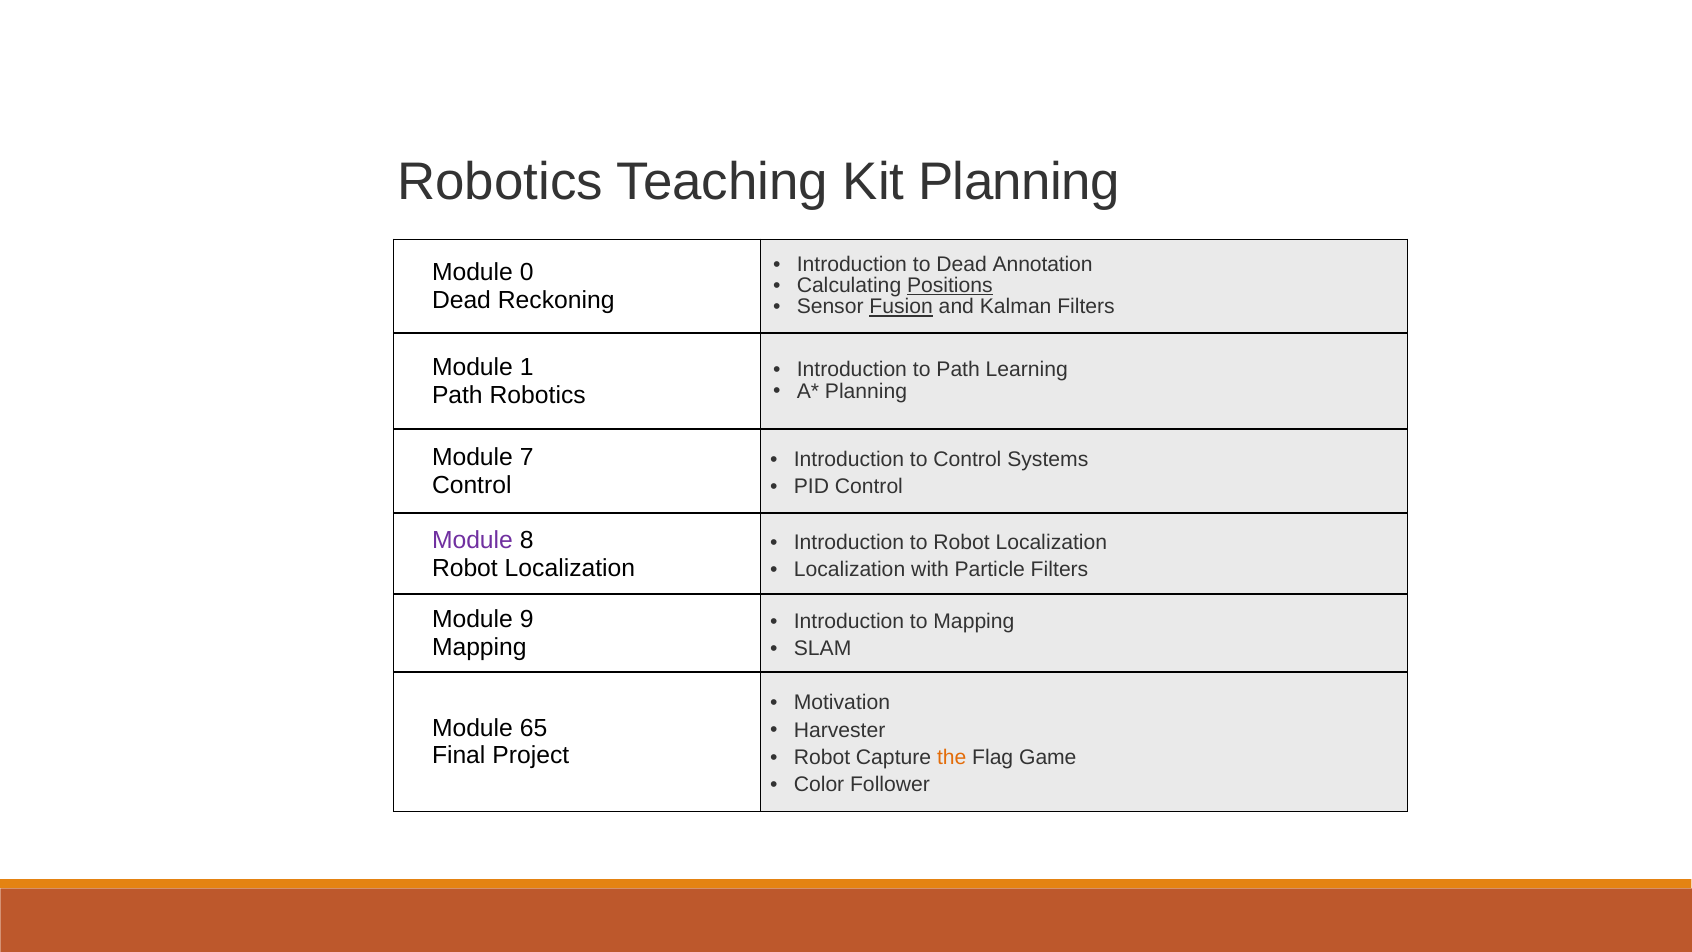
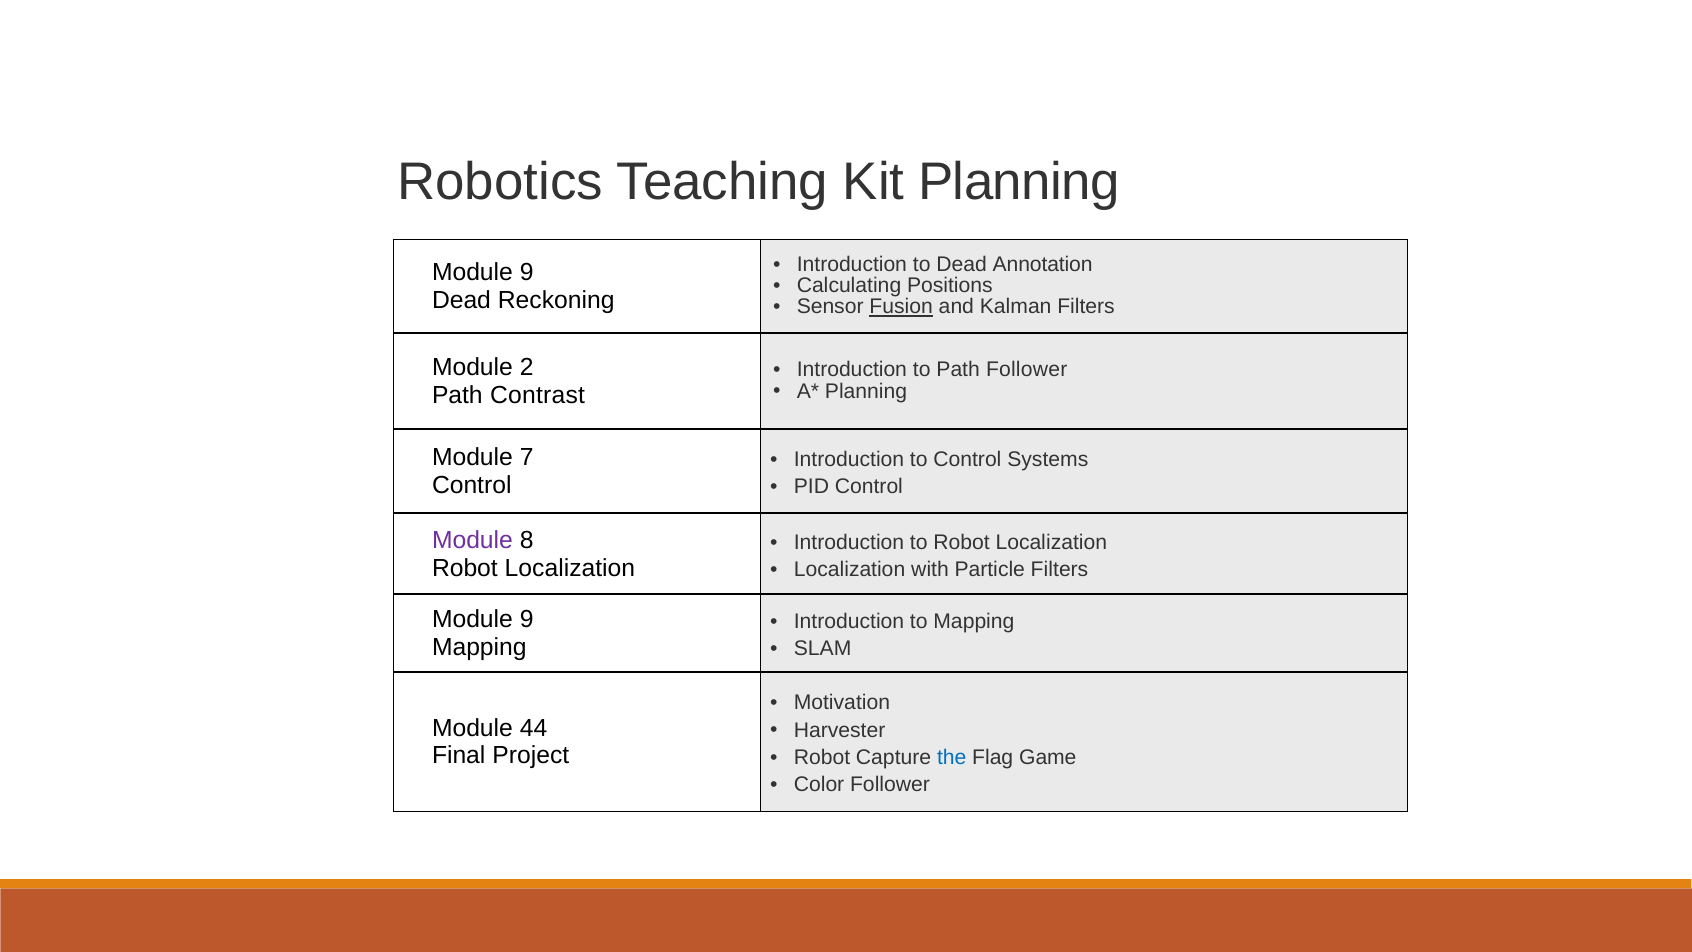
0 at (527, 273): 0 -> 9
Positions underline: present -> none
1: 1 -> 2
Path Learning: Learning -> Follower
Path Robotics: Robotics -> Contrast
65: 65 -> 44
the colour: orange -> blue
